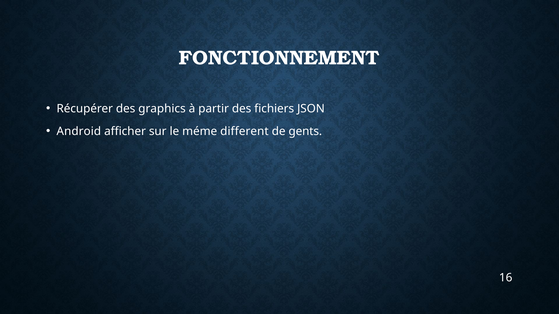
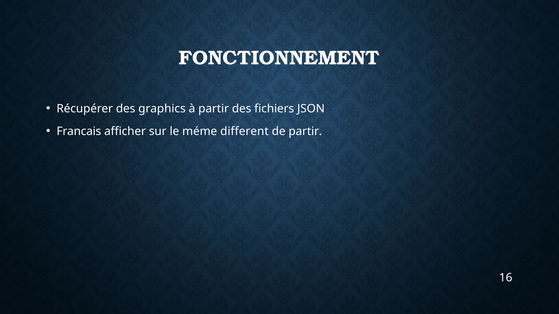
Android: Android -> Francais
de gents: gents -> partir
